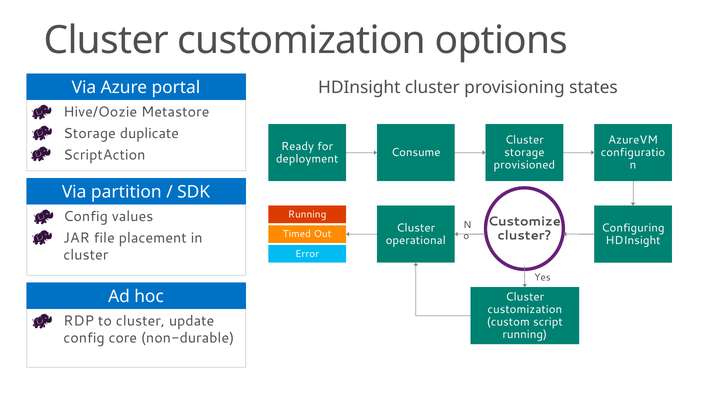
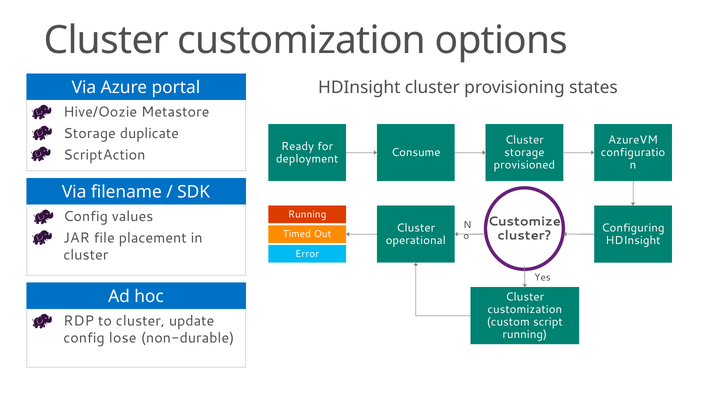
partition: partition -> filename
core: core -> lose
